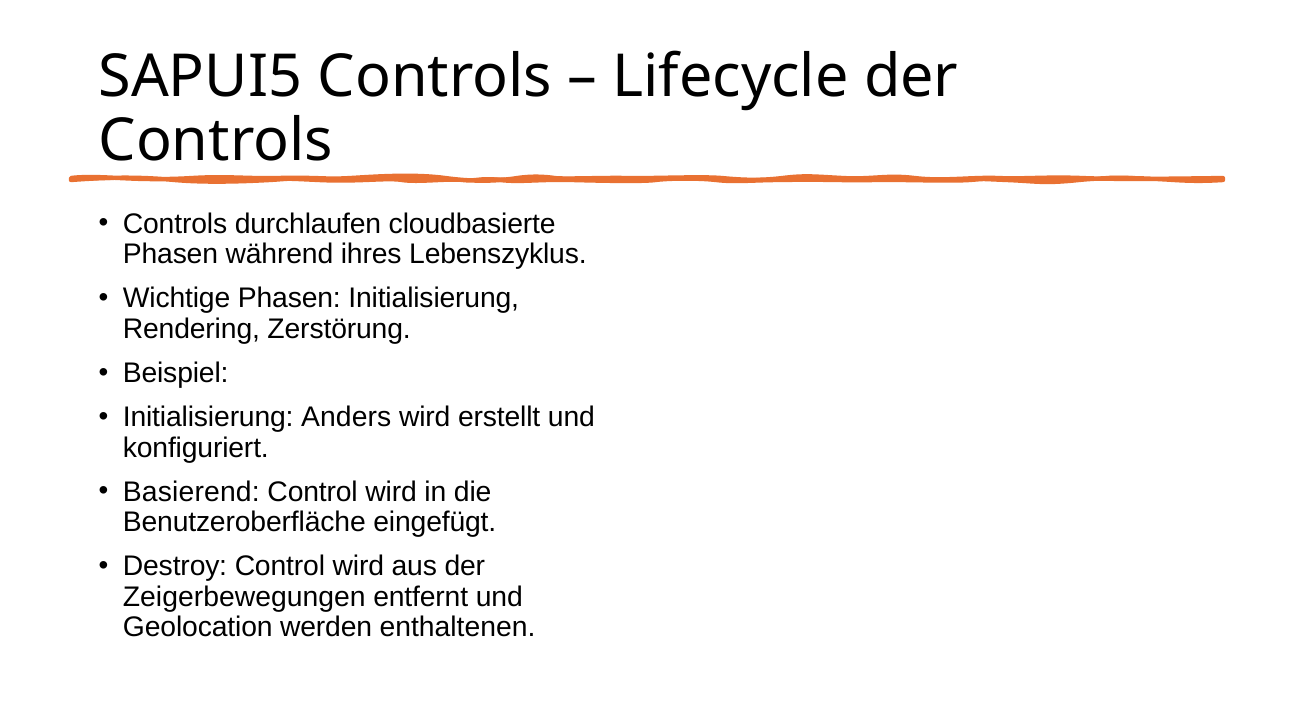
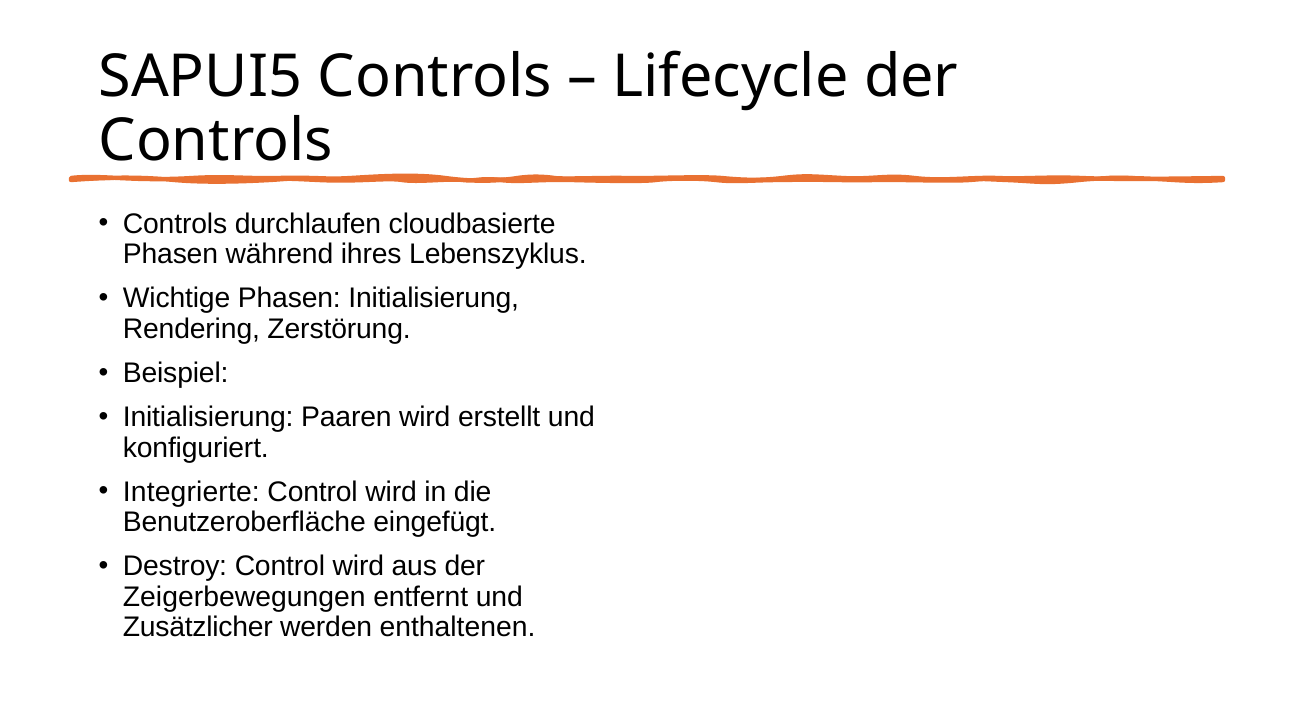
Anders: Anders -> Paaren
Basierend: Basierend -> Integrierte
Geolocation: Geolocation -> Zusätzlicher
